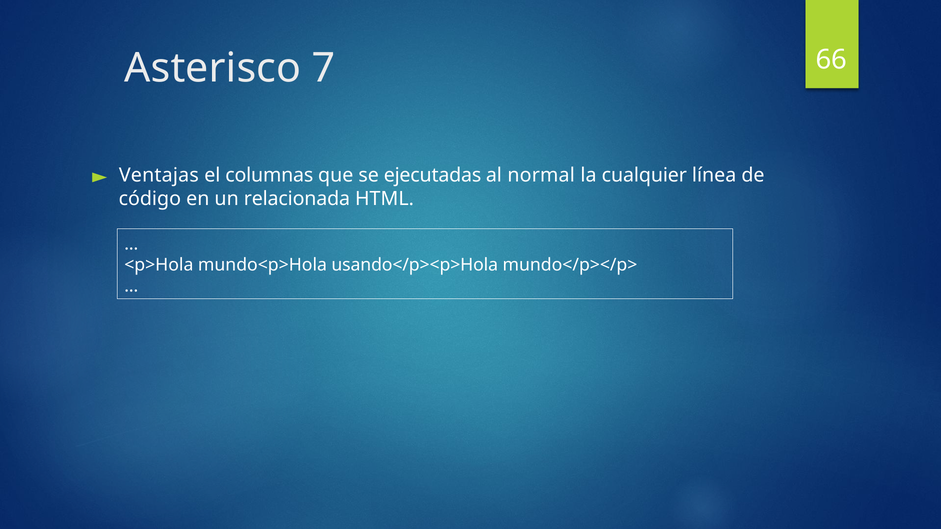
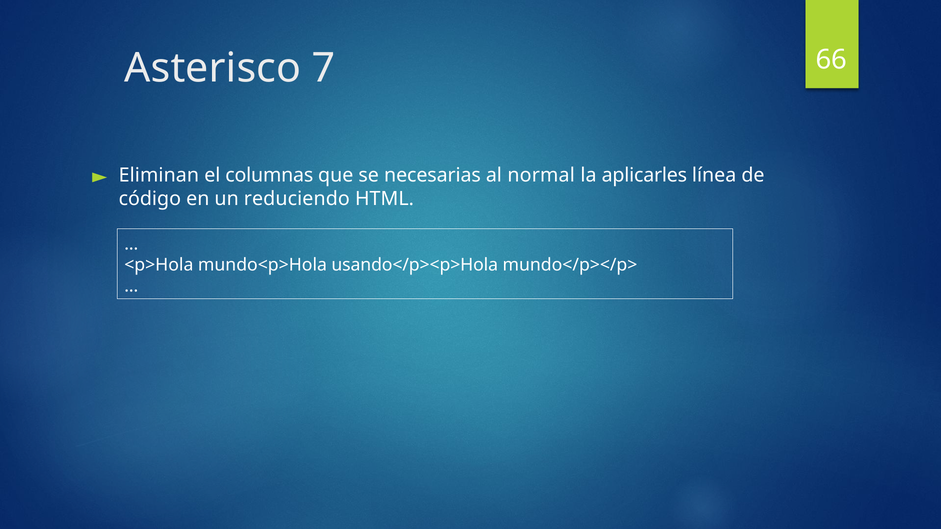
Ventajas: Ventajas -> Eliminan
ejecutadas: ejecutadas -> necesarias
cualquier: cualquier -> aplicarles
relacionada: relacionada -> reduciendo
